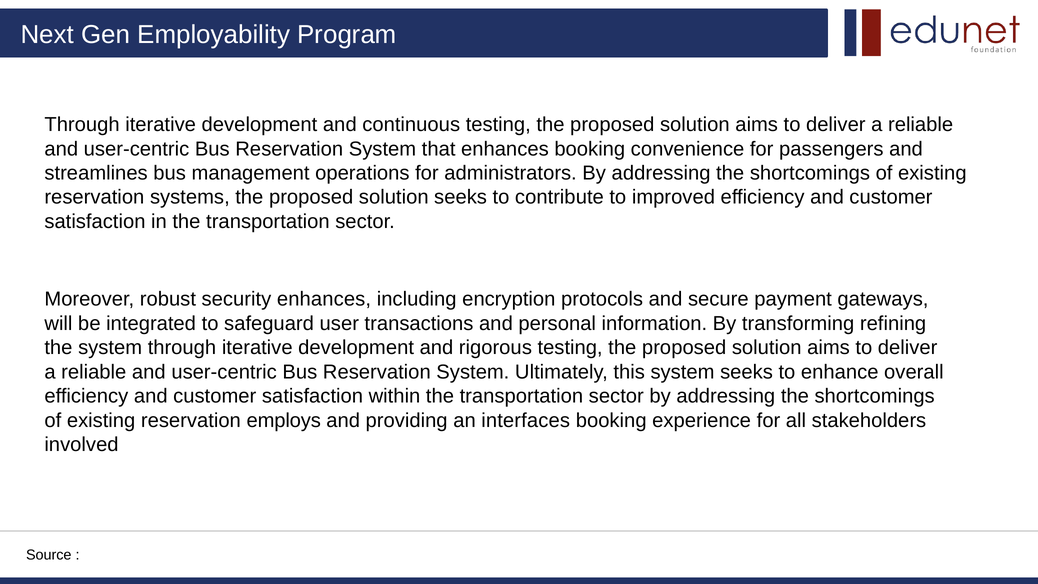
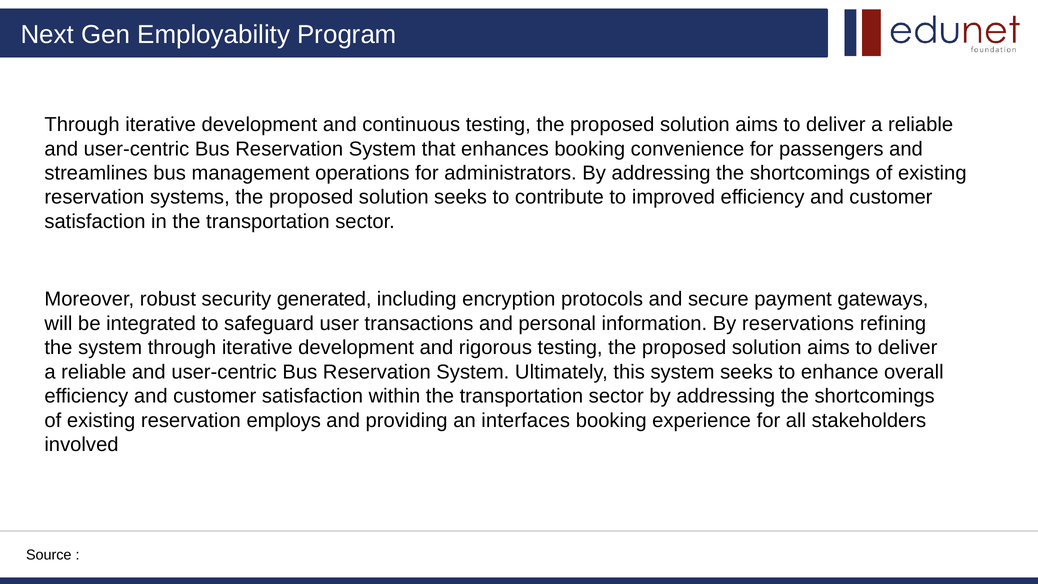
security enhances: enhances -> generated
transforming: transforming -> reservations
